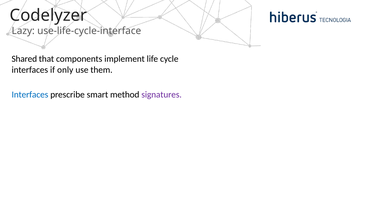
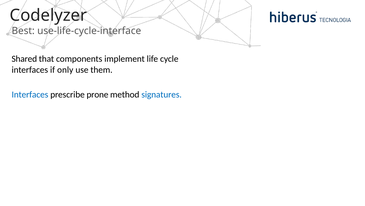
Lazy: Lazy -> Best
smart: smart -> prone
signatures colour: purple -> blue
